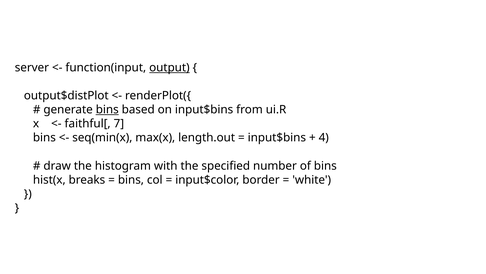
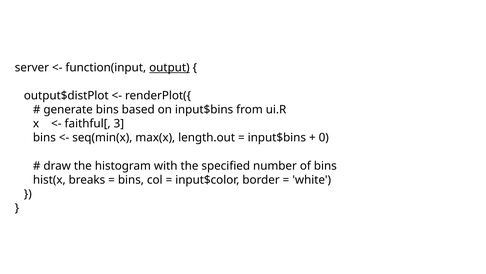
bins at (107, 110) underline: present -> none
7: 7 -> 3
4: 4 -> 0
